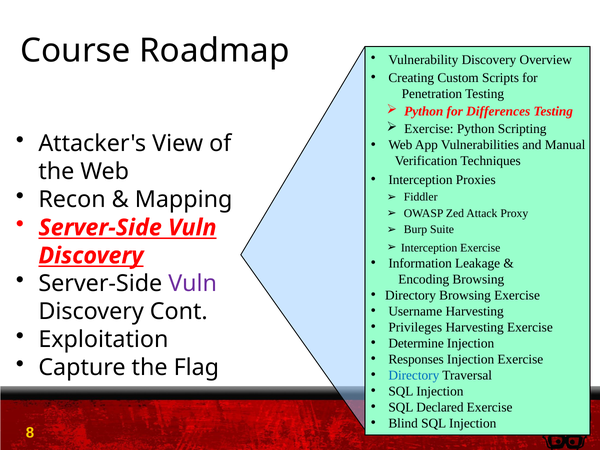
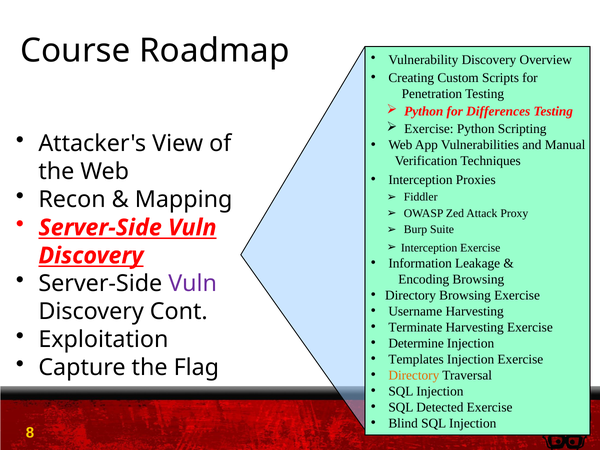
Privileges: Privileges -> Terminate
Responses: Responses -> Templates
Directory at (414, 375) colour: blue -> orange
Declared: Declared -> Detected
